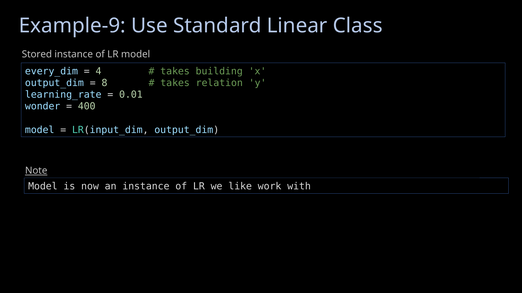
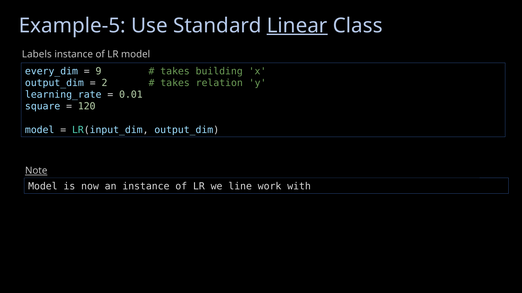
Example-9: Example-9 -> Example-5
Linear underline: none -> present
Stored: Stored -> Labels
4: 4 -> 9
8: 8 -> 2
wonder: wonder -> square
400: 400 -> 120
like: like -> line
